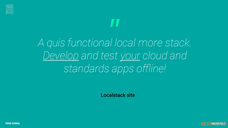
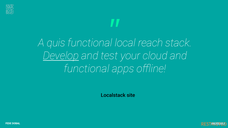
more: more -> reach
your underline: present -> none
standards at (87, 69): standards -> functional
